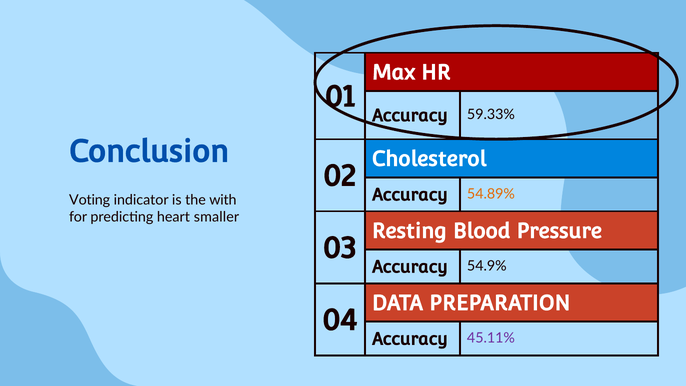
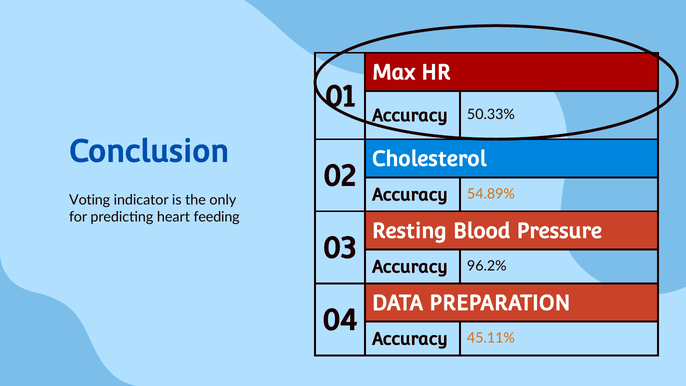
59.33%: 59.33% -> 50.33%
with: with -> only
smaller: smaller -> feeding
54.9%: 54.9% -> 96.2%
45.11% colour: purple -> orange
